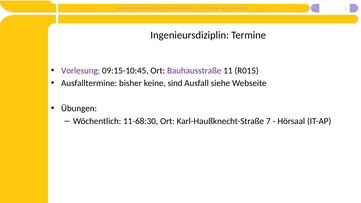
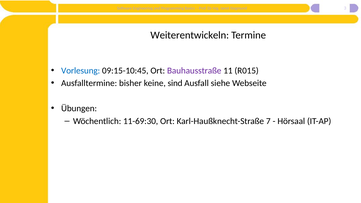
Ingenieursdiziplin: Ingenieursdiziplin -> Weiterentwickeln
Vorlesung colour: purple -> blue
11-68:30: 11-68:30 -> 11-69:30
